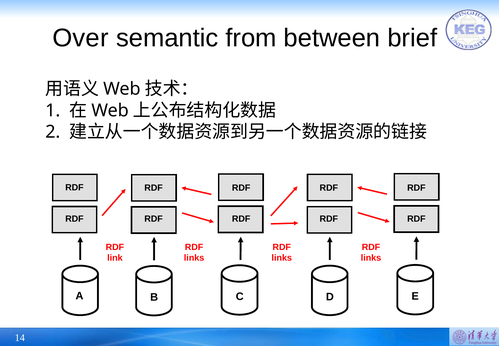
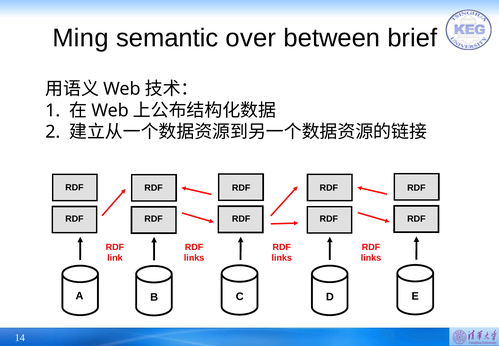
Over: Over -> Ming
from: from -> over
